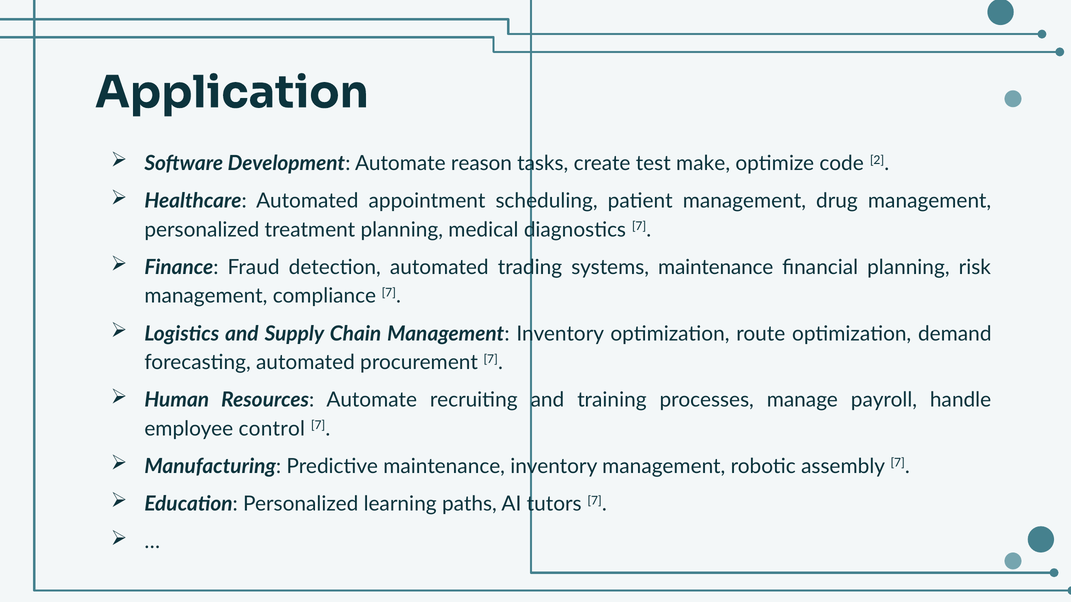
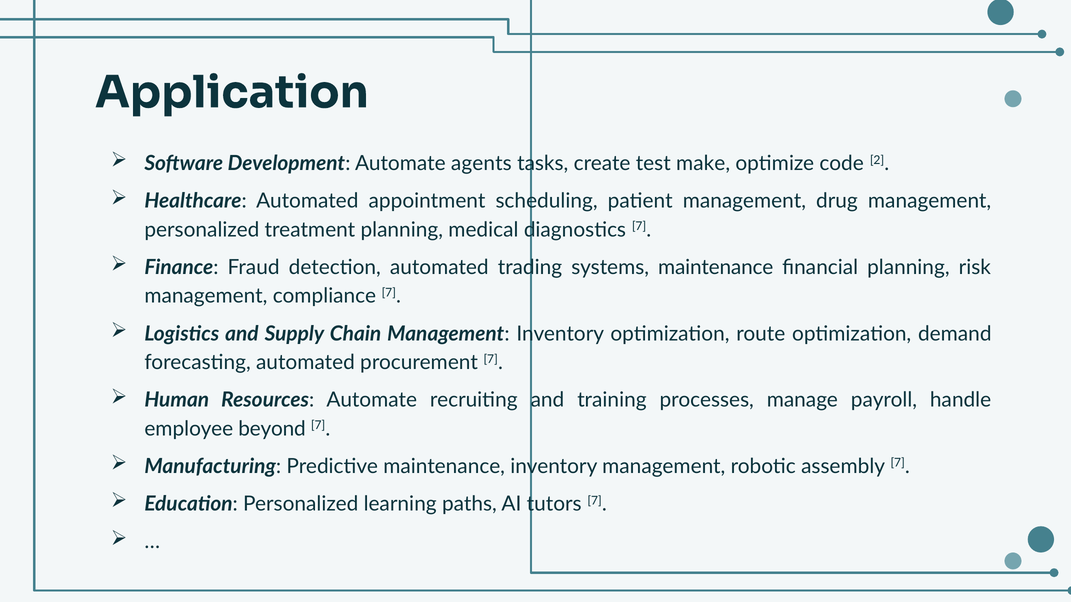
reason: reason -> agents
control: control -> beyond
